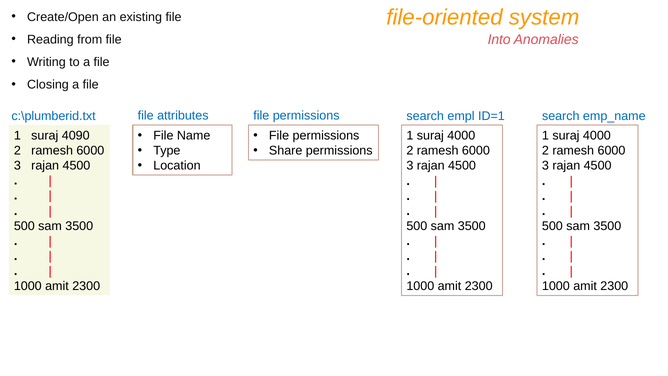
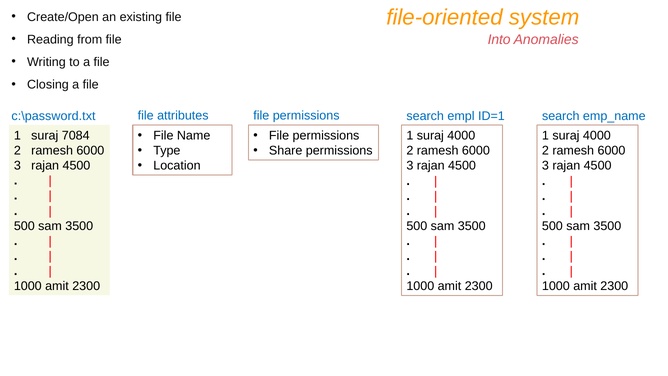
c:\plumberid.txt: c:\plumberid.txt -> c:\password.txt
4090: 4090 -> 7084
